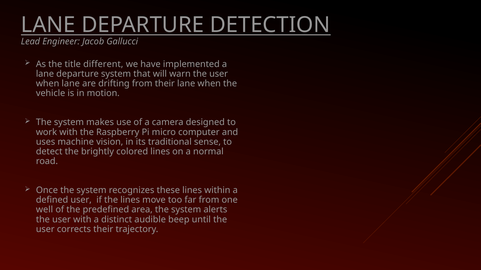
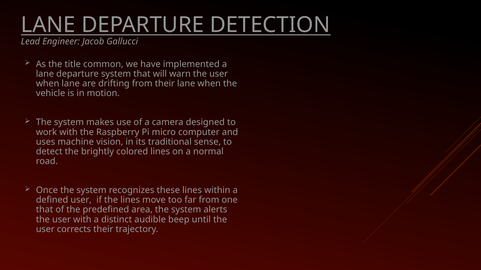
different: different -> common
well at (45, 210): well -> that
